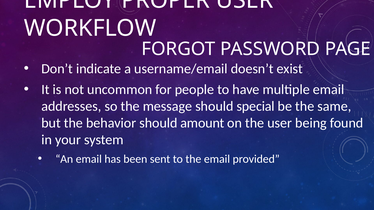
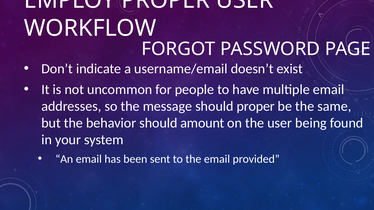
should special: special -> proper
